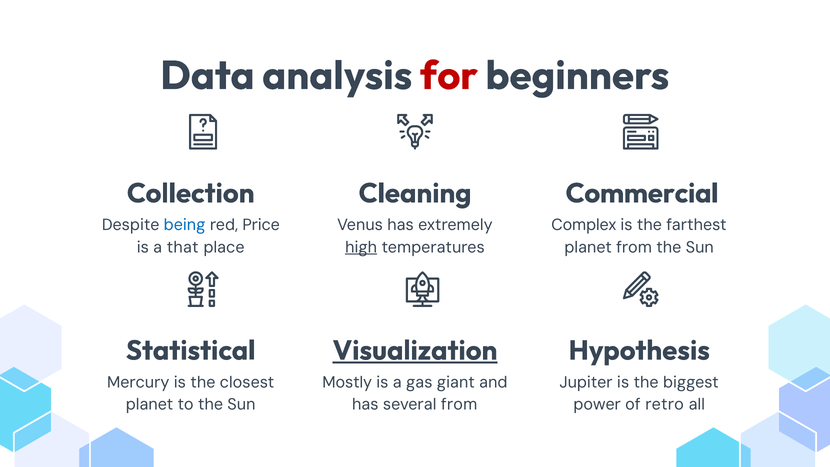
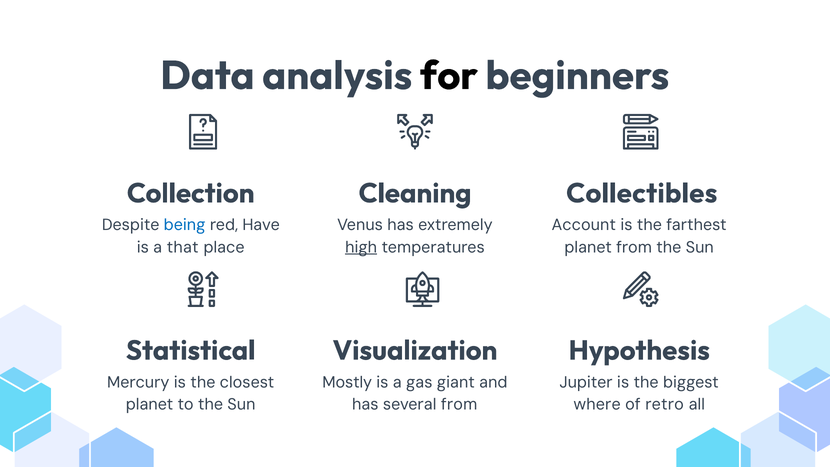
for colour: red -> black
Commercial: Commercial -> Collectibles
Price: Price -> Have
Complex: Complex -> Account
Visualization underline: present -> none
power: power -> where
